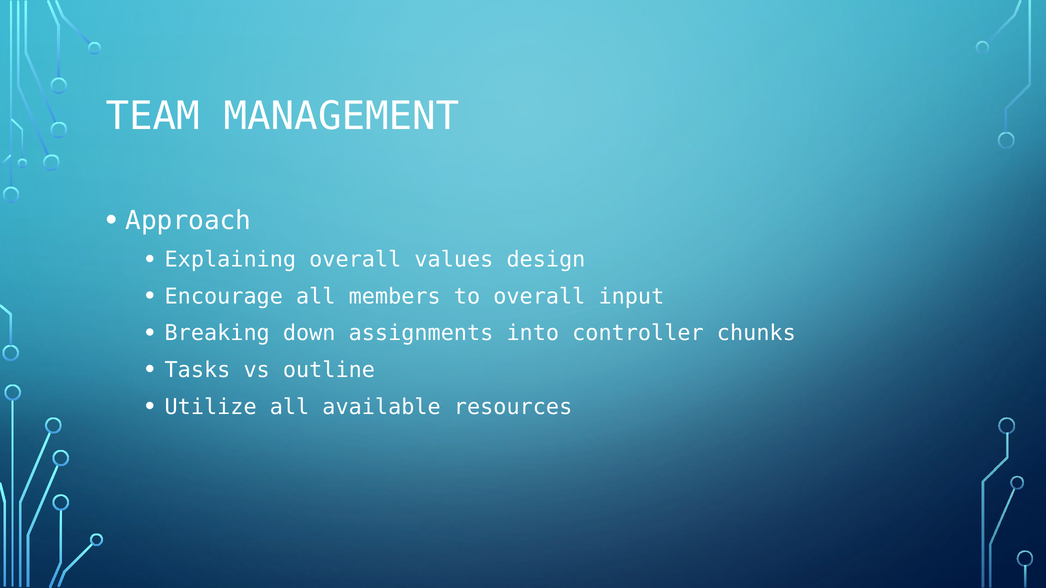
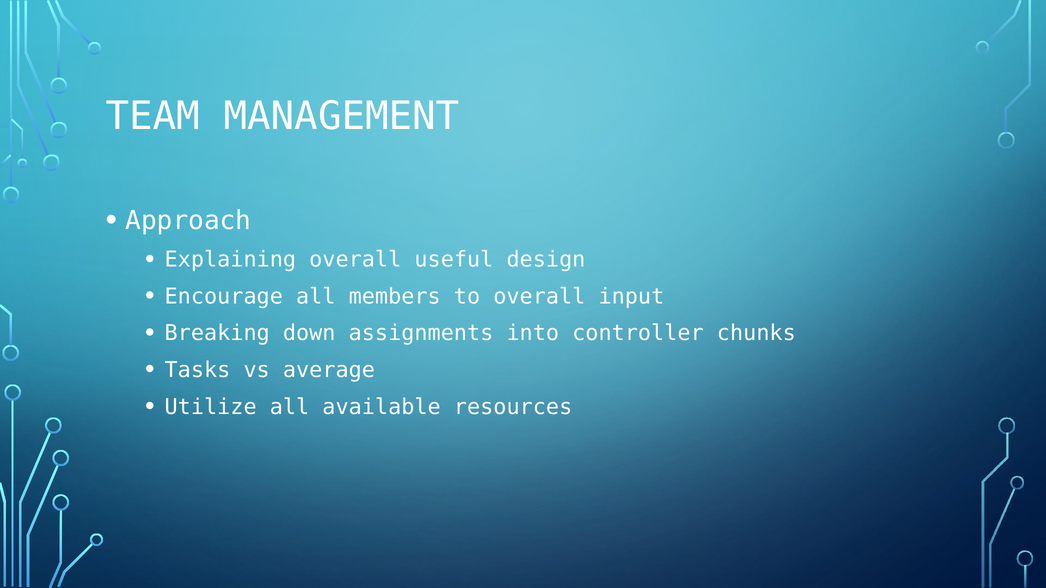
values: values -> useful
outline: outline -> average
